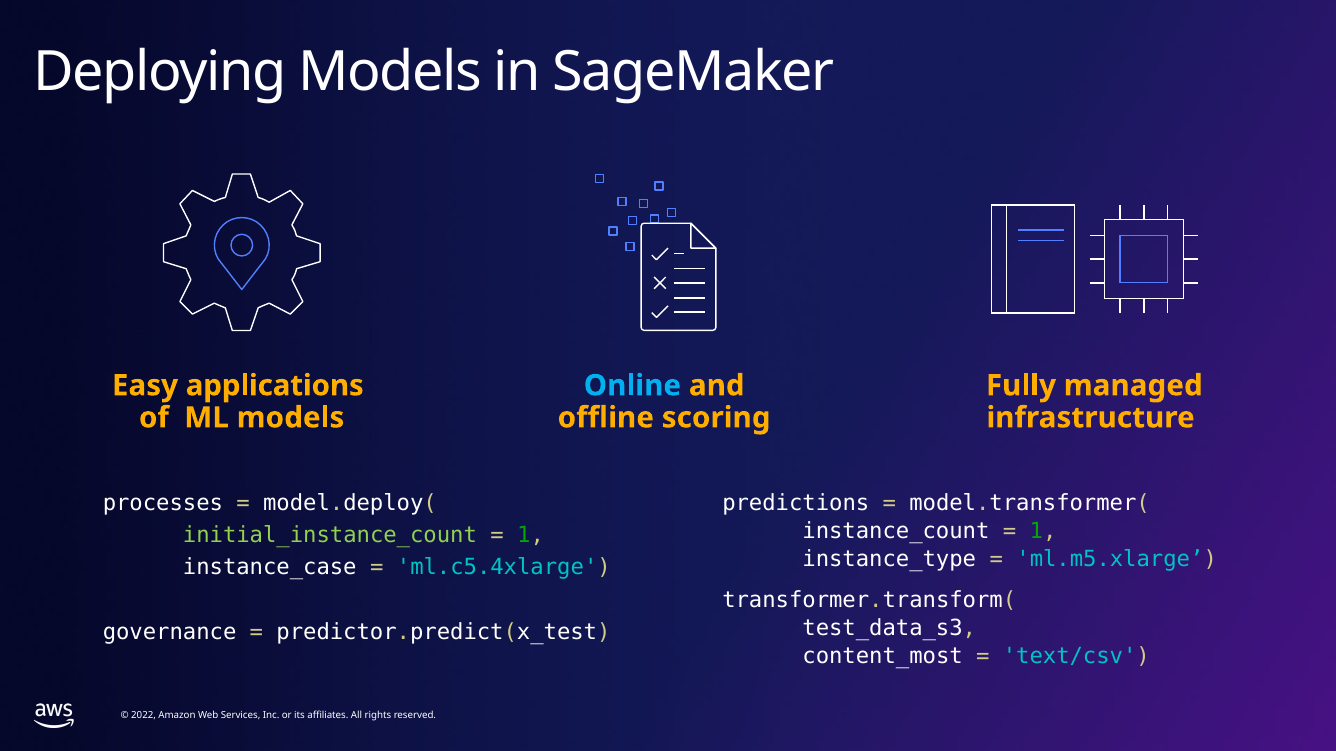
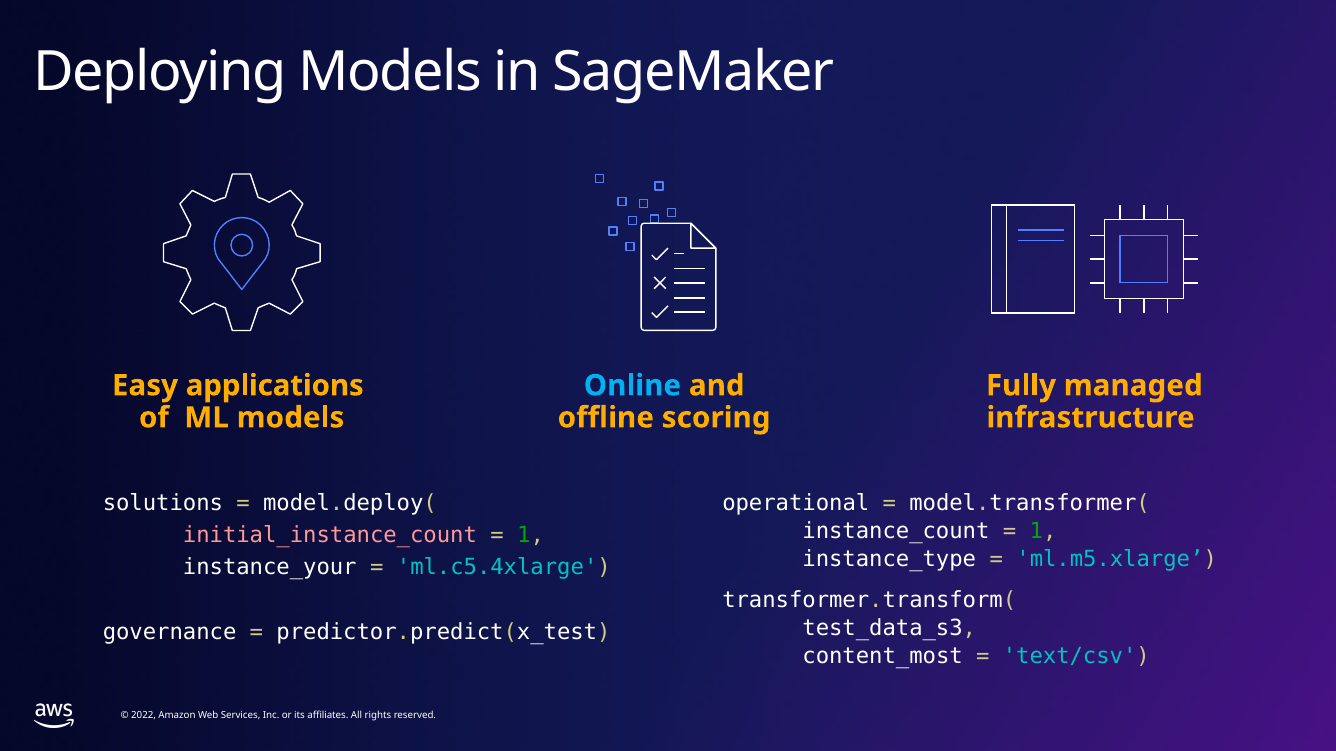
processes: processes -> solutions
predictions: predictions -> operational
initial_instance_count colour: light green -> pink
instance_case: instance_case -> instance_your
